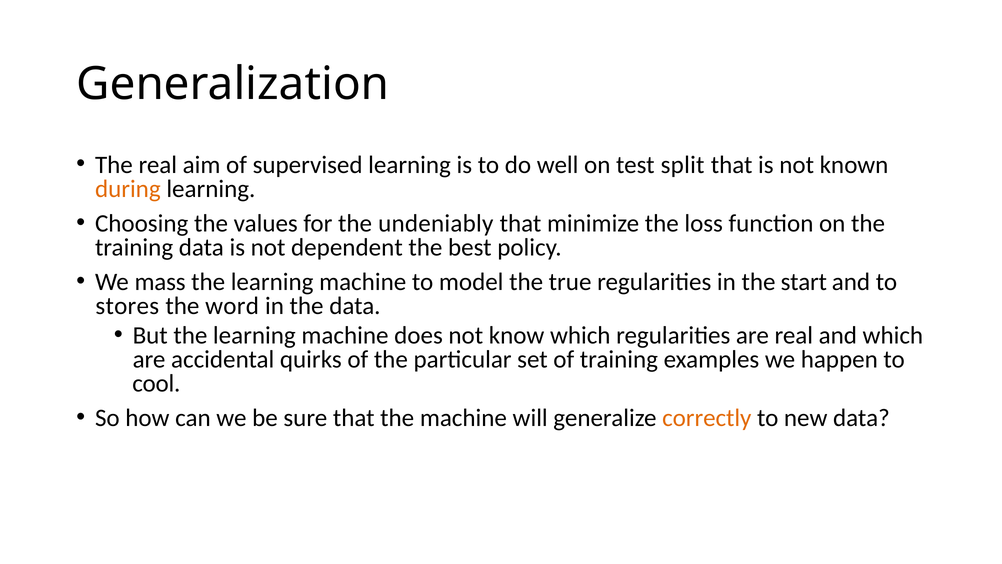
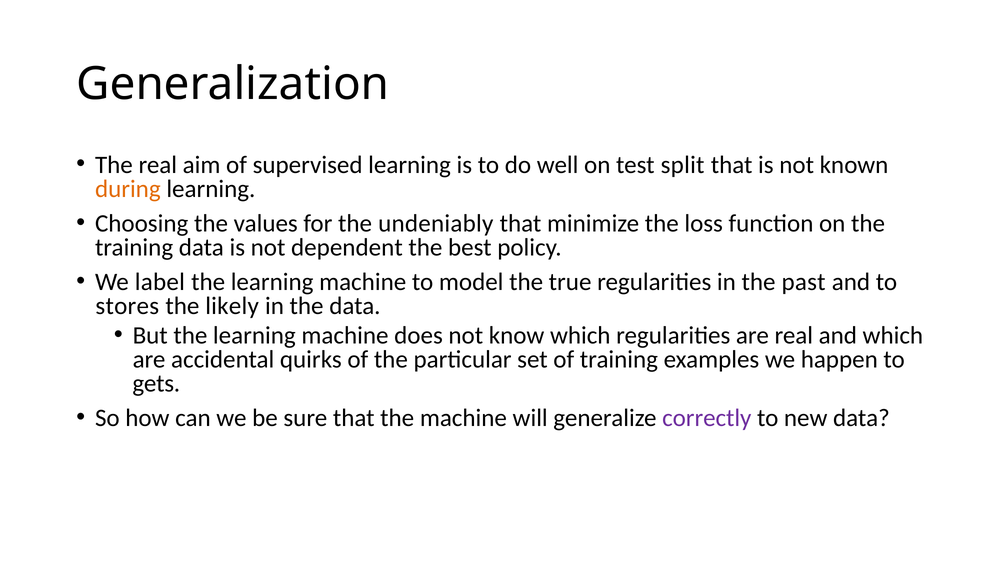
mass: mass -> label
start: start -> past
word: word -> likely
cool: cool -> gets
correctly colour: orange -> purple
